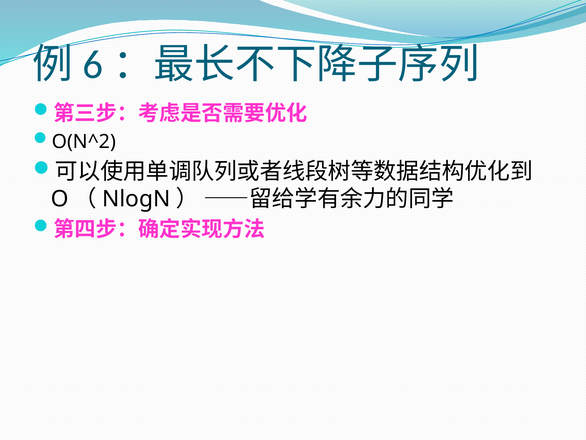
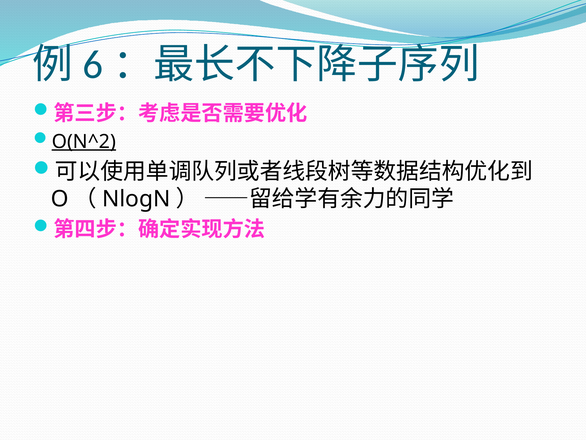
O(N^2 underline: none -> present
